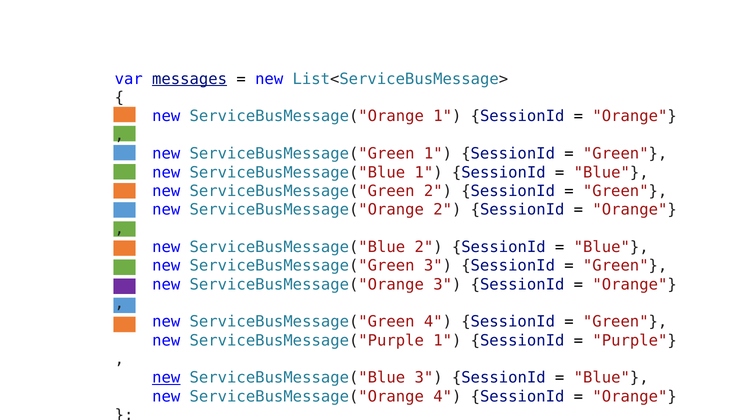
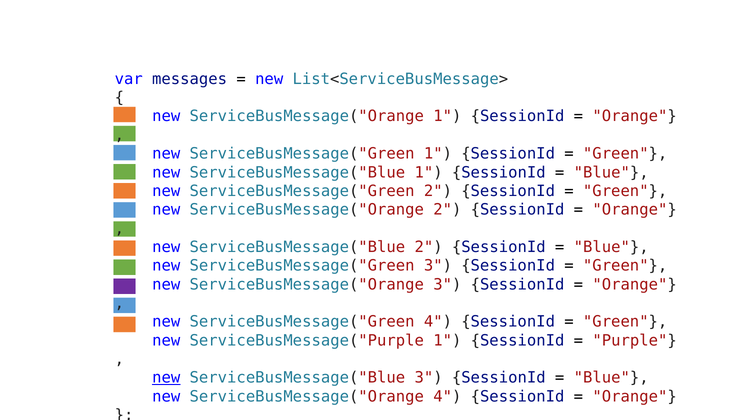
messages underline: present -> none
